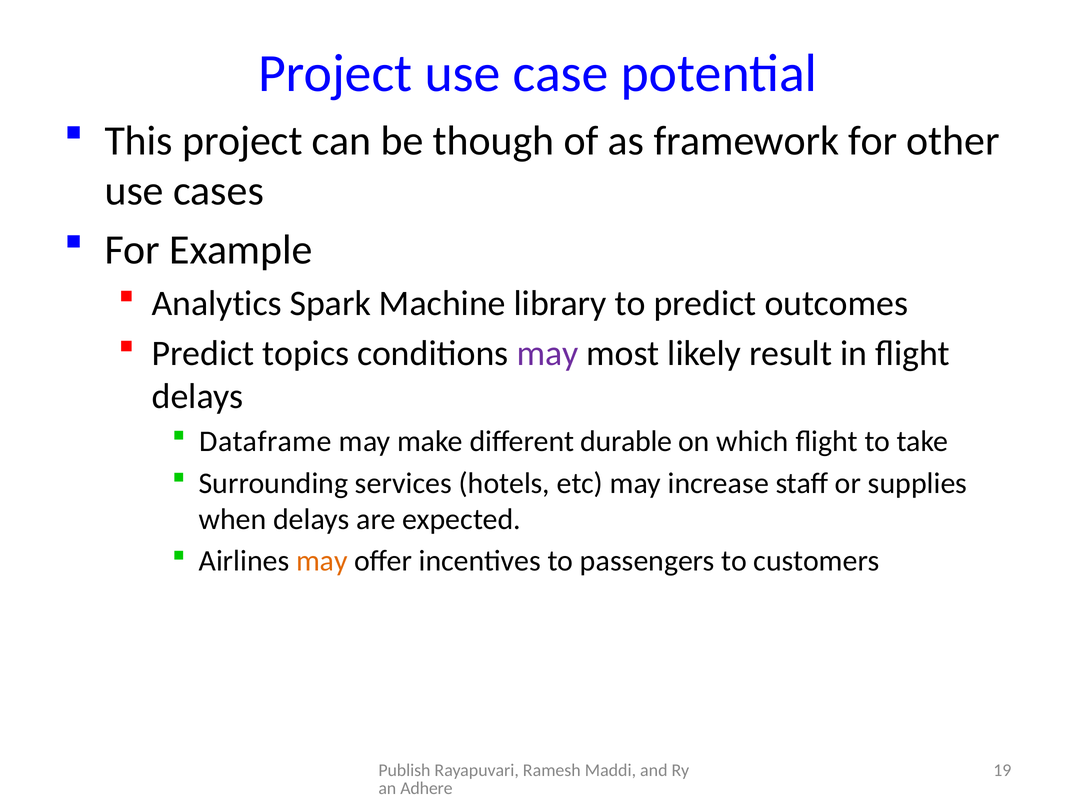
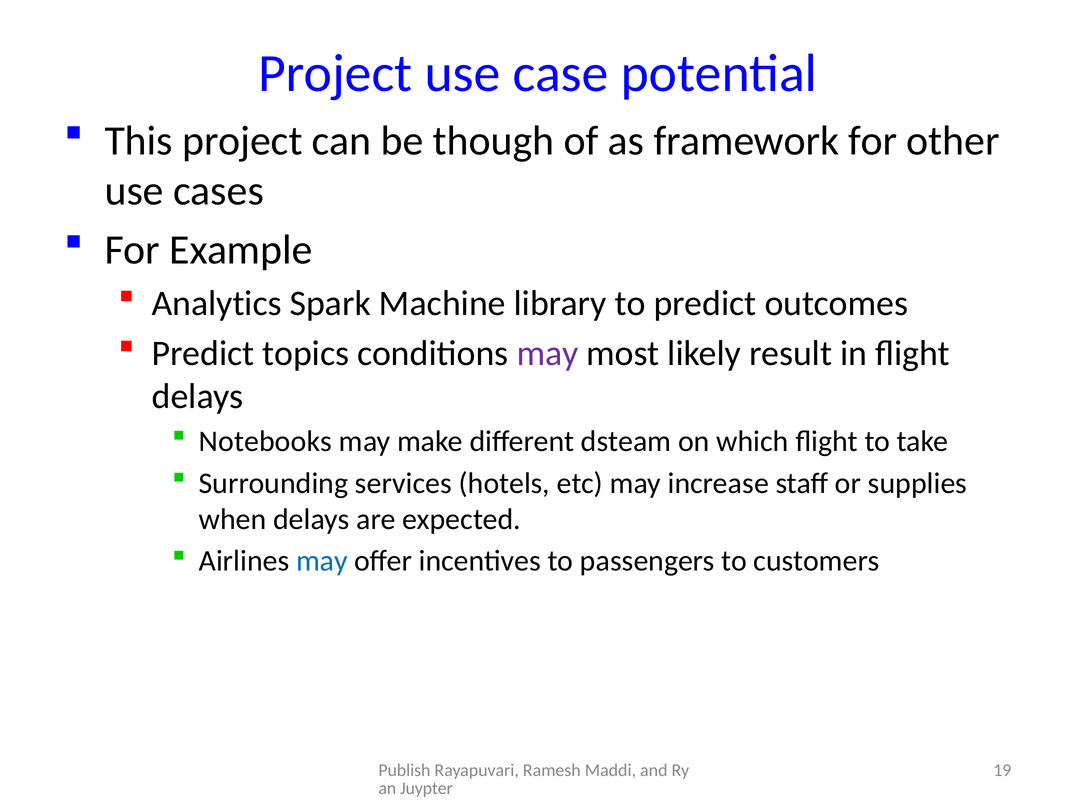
Dataframe: Dataframe -> Notebooks
durable: durable -> dsteam
may at (322, 561) colour: orange -> blue
Adhere: Adhere -> Juypter
